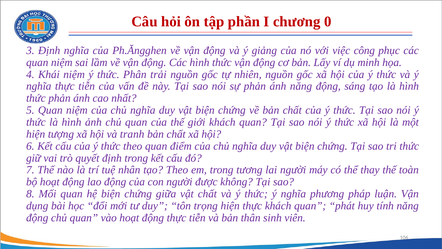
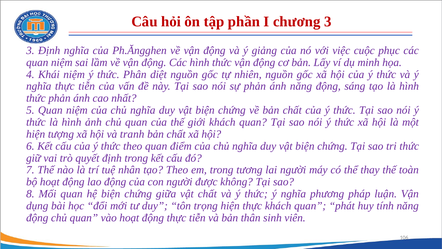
chương 0: 0 -> 3
công: công -> cuộc
trải: trải -> diệt
